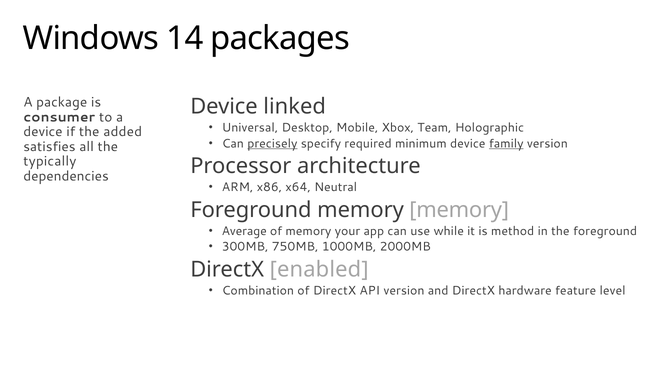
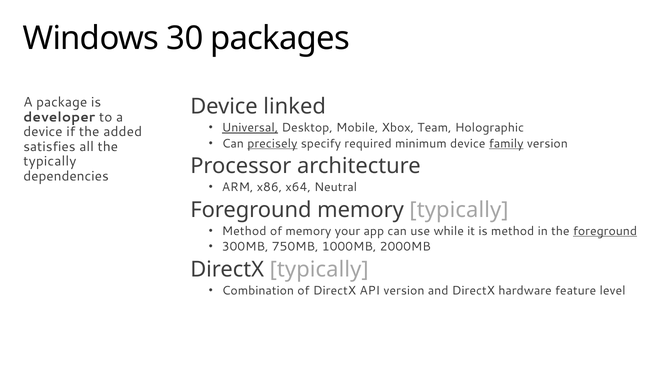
14: 14 -> 30
consumer: consumer -> developer
Universal underline: none -> present
memory memory: memory -> typically
Average at (244, 231): Average -> Method
foreground at (605, 231) underline: none -> present
DirectX enabled: enabled -> typically
